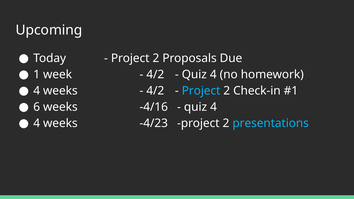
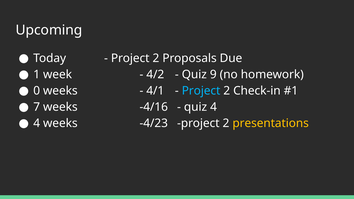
4 at (213, 74): 4 -> 9
4 at (37, 91): 4 -> 0
4/2 at (155, 91): 4/2 -> 4/1
6: 6 -> 7
presentations colour: light blue -> yellow
